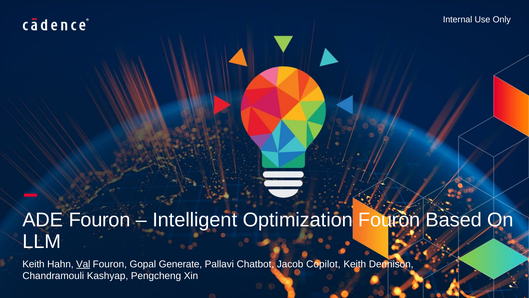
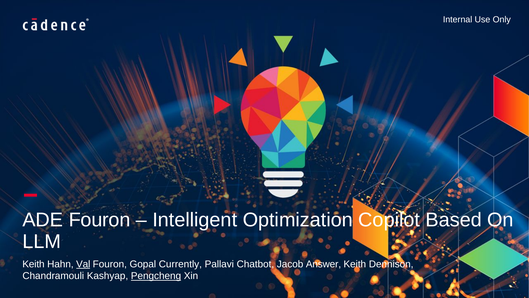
Optimization Fouron: Fouron -> Copilot
Generate: Generate -> Currently
Copilot: Copilot -> Answer
Pengcheng underline: none -> present
